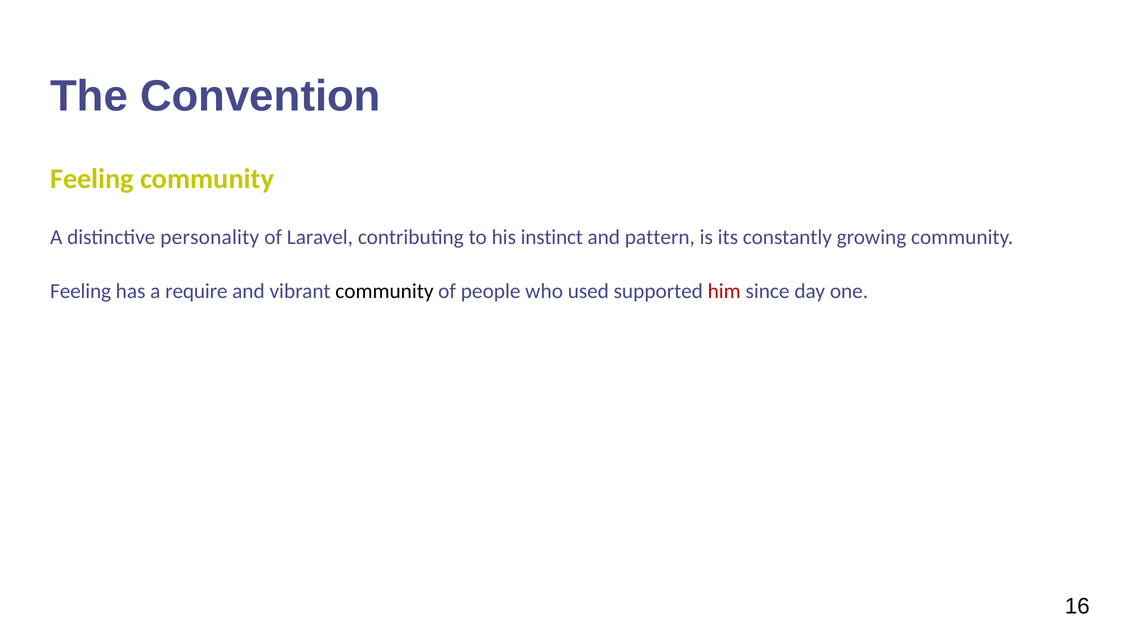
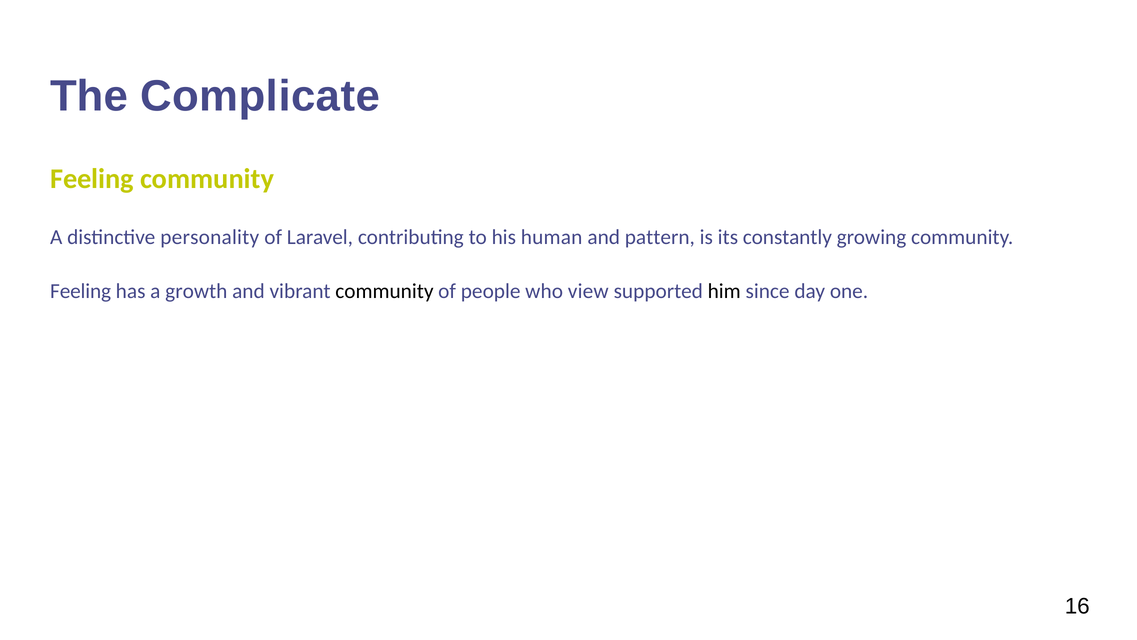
Convention: Convention -> Complicate
instinct: instinct -> human
require: require -> growth
used: used -> view
him colour: red -> black
